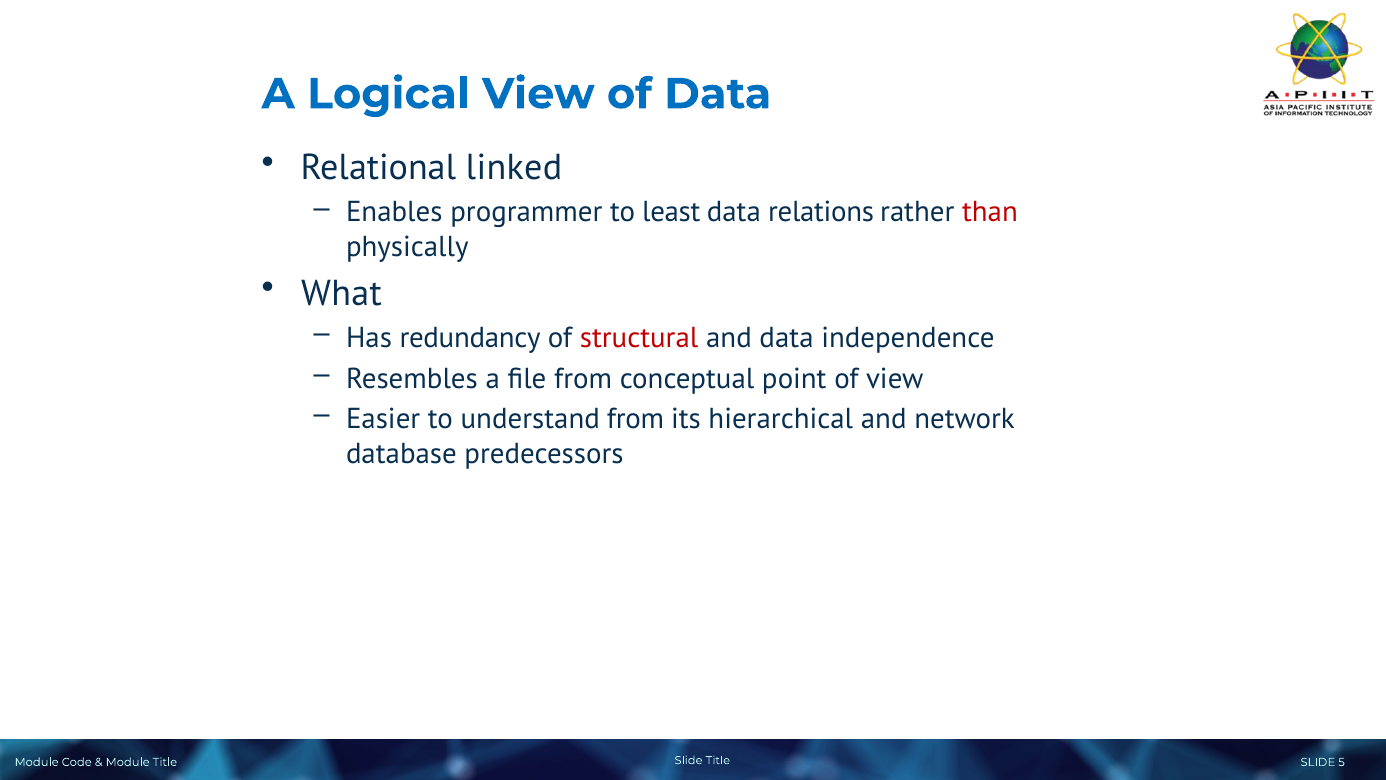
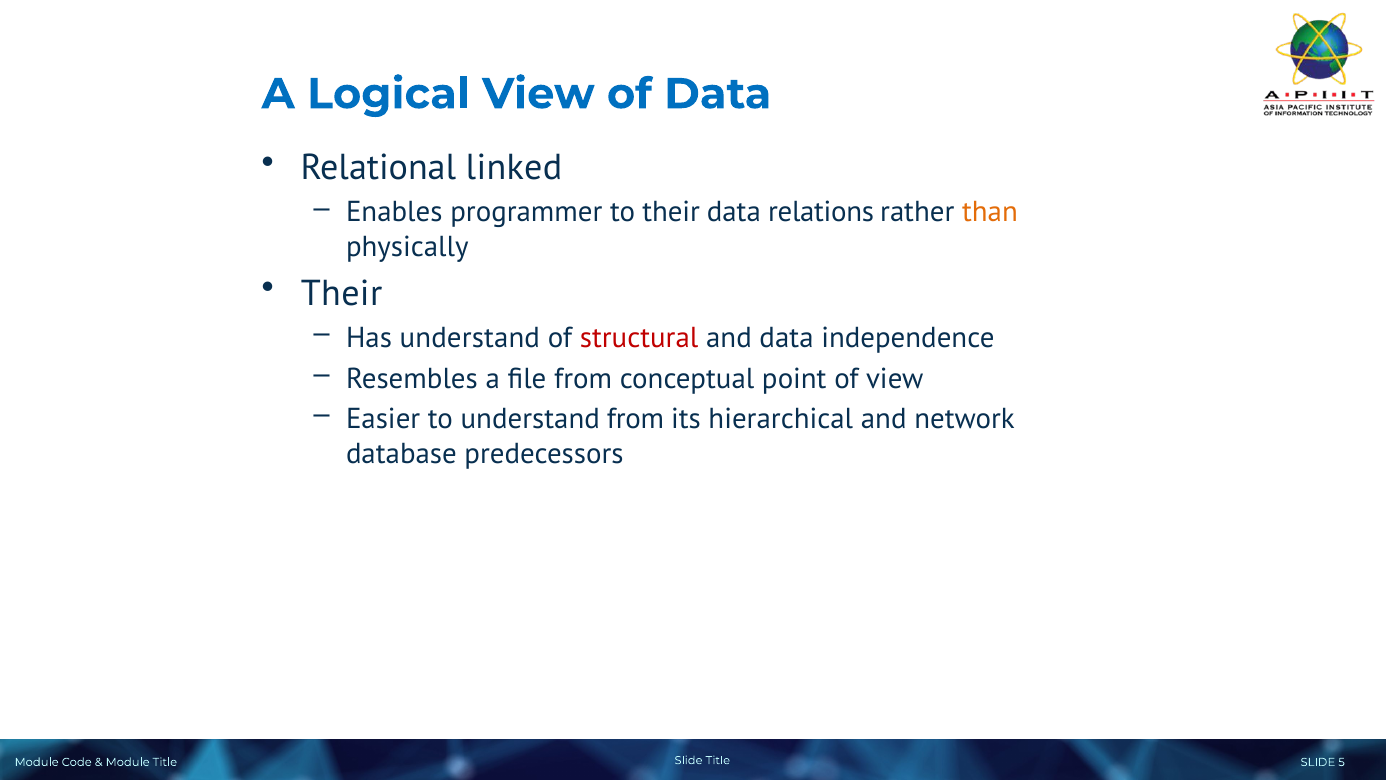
to least: least -> their
than colour: red -> orange
What at (342, 294): What -> Their
Has redundancy: redundancy -> understand
